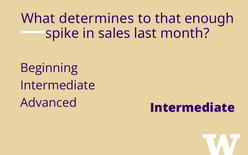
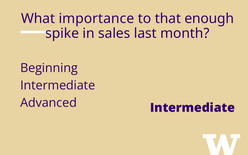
determines: determines -> importance
